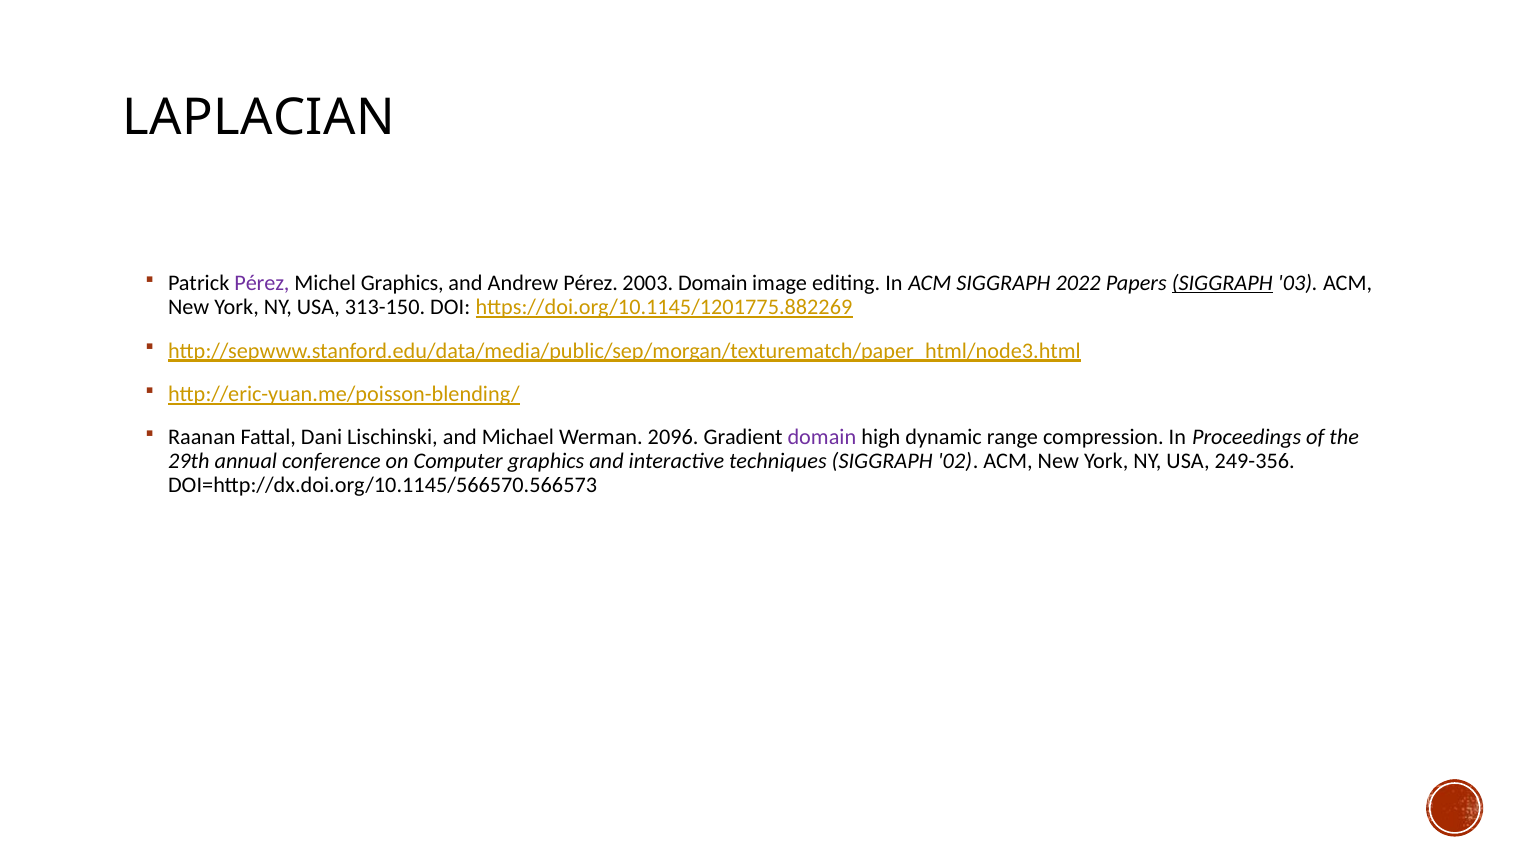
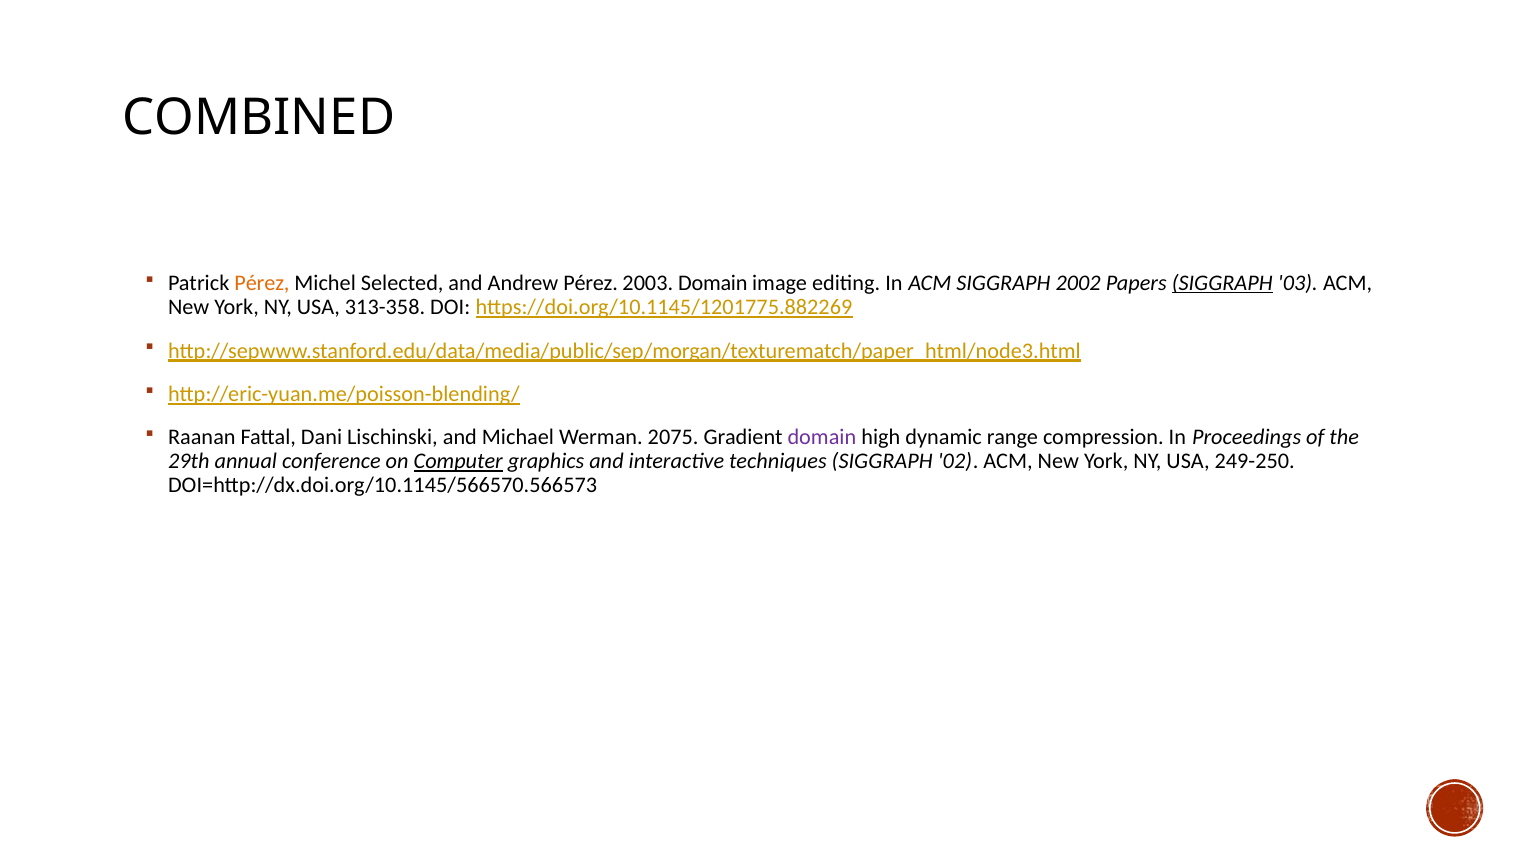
LAPLACIAN: LAPLACIAN -> COMBINED
Pérez at (262, 283) colour: purple -> orange
Michel Graphics: Graphics -> Selected
2022: 2022 -> 2002
313-150: 313-150 -> 313-358
2096: 2096 -> 2075
Computer underline: none -> present
249-356: 249-356 -> 249-250
